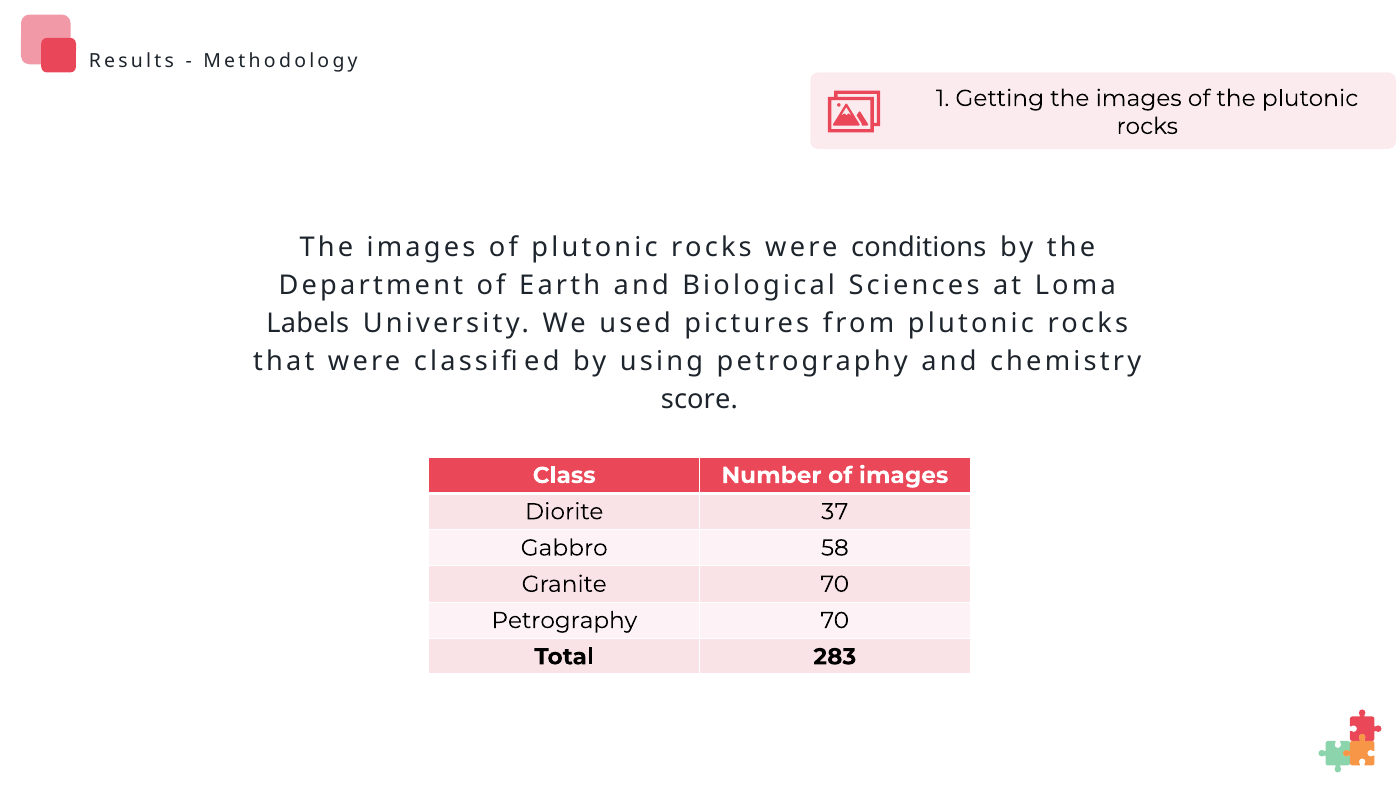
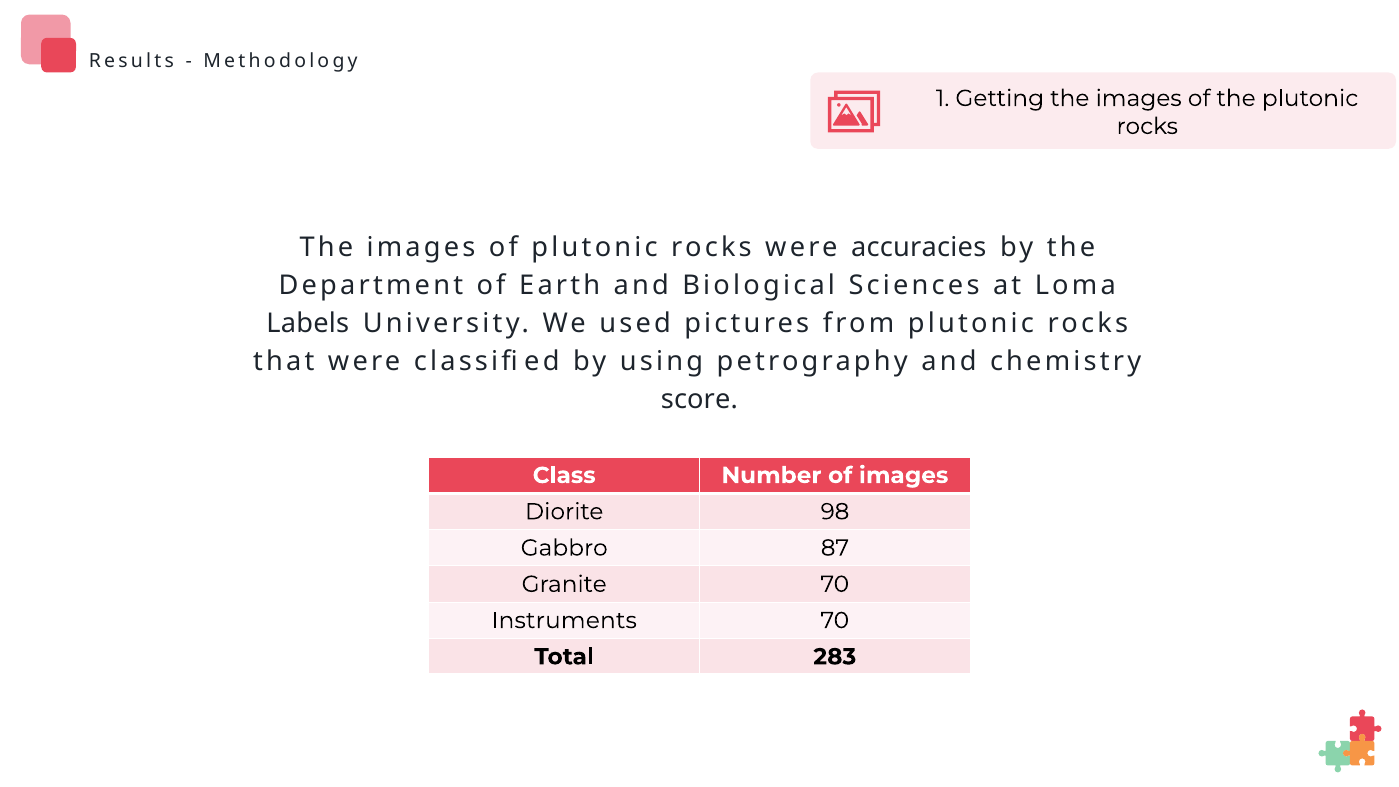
conditions: conditions -> accuracies
37: 37 -> 98
58: 58 -> 87
Petrography at (564, 620): Petrography -> Instruments
